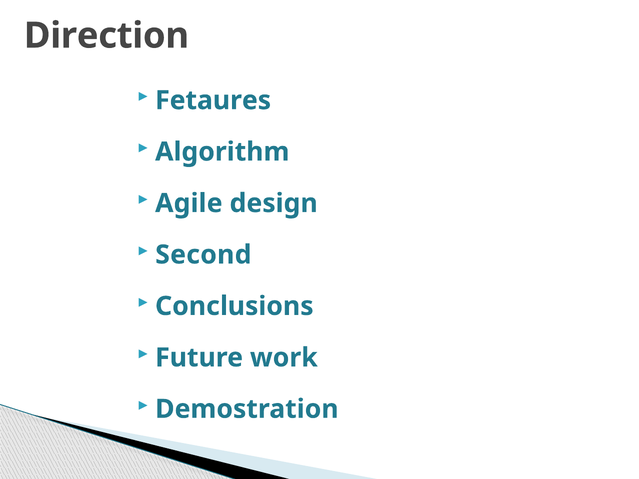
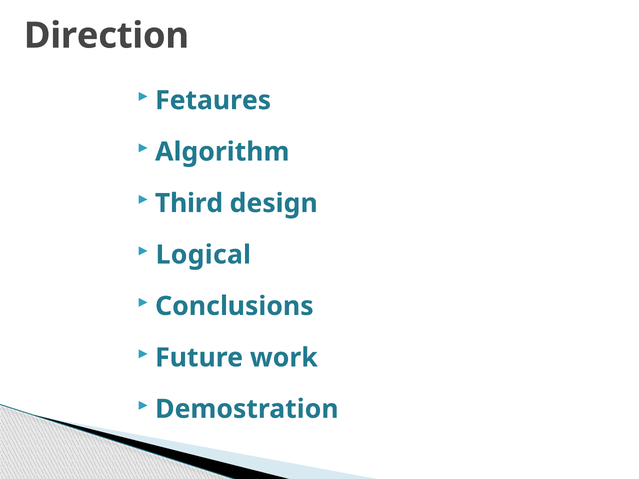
Agile: Agile -> Third
Second: Second -> Logical
